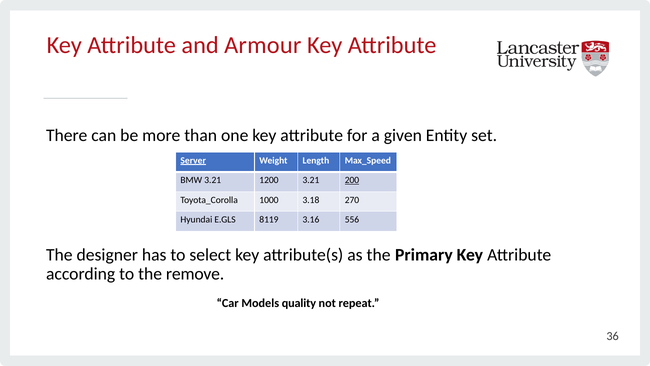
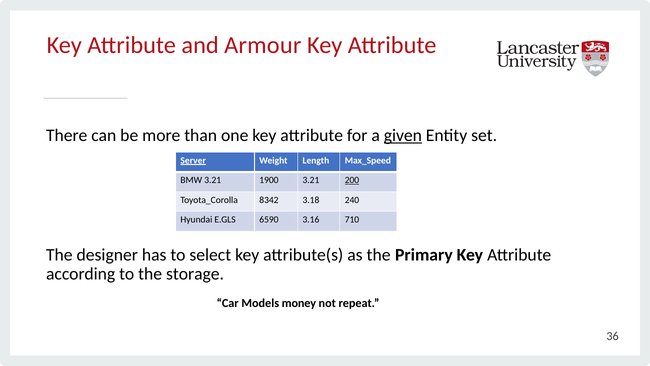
given underline: none -> present
1200: 1200 -> 1900
1000: 1000 -> 8342
270: 270 -> 240
8119: 8119 -> 6590
556: 556 -> 710
remove: remove -> storage
quality: quality -> money
